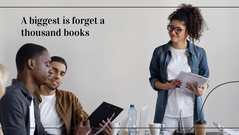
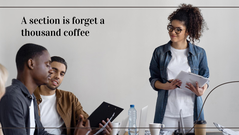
biggest: biggest -> section
books: books -> coffee
